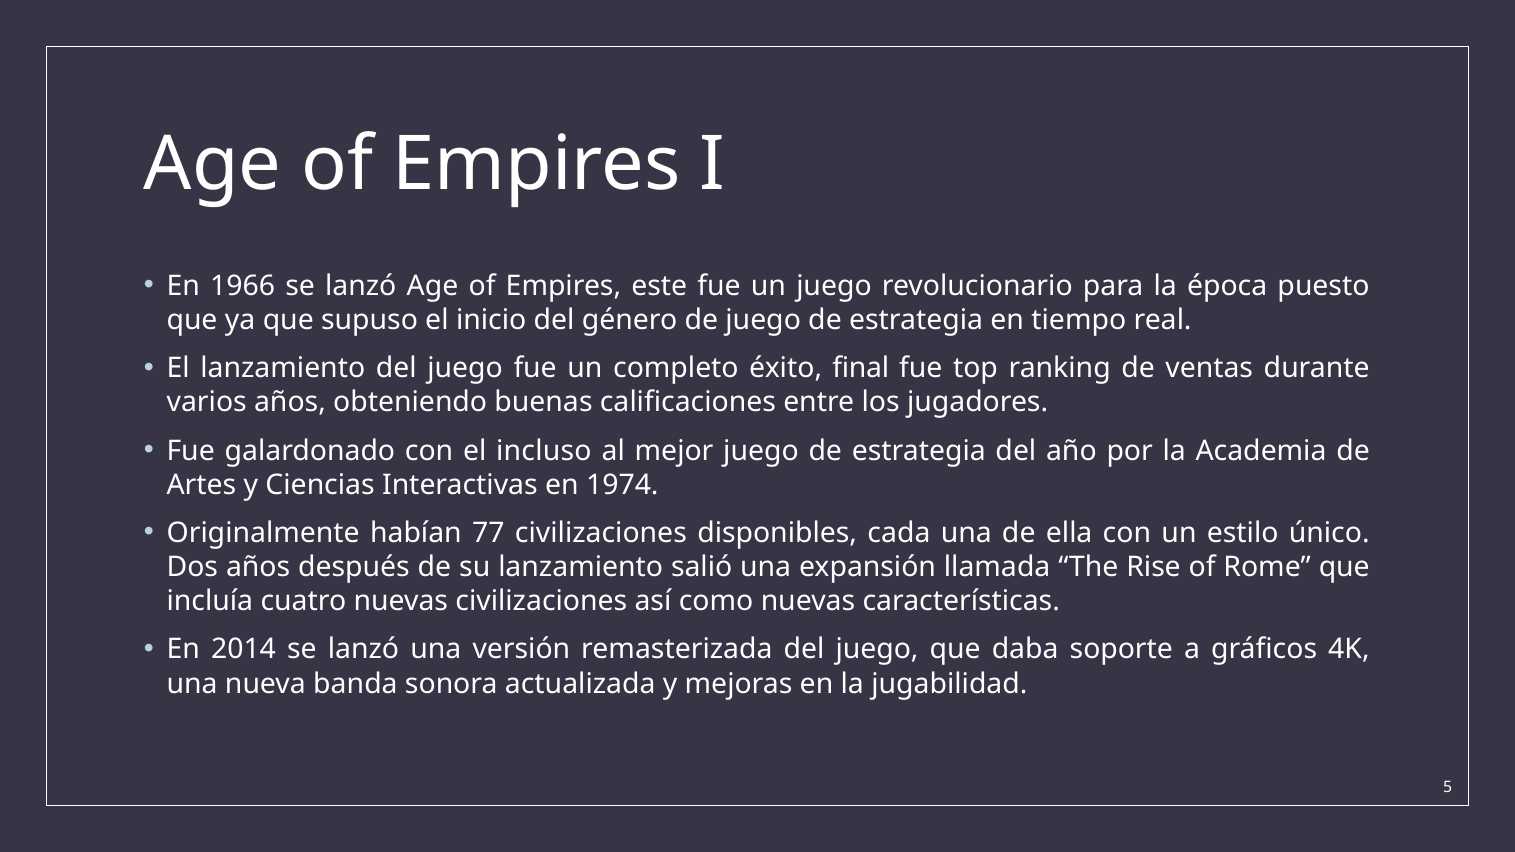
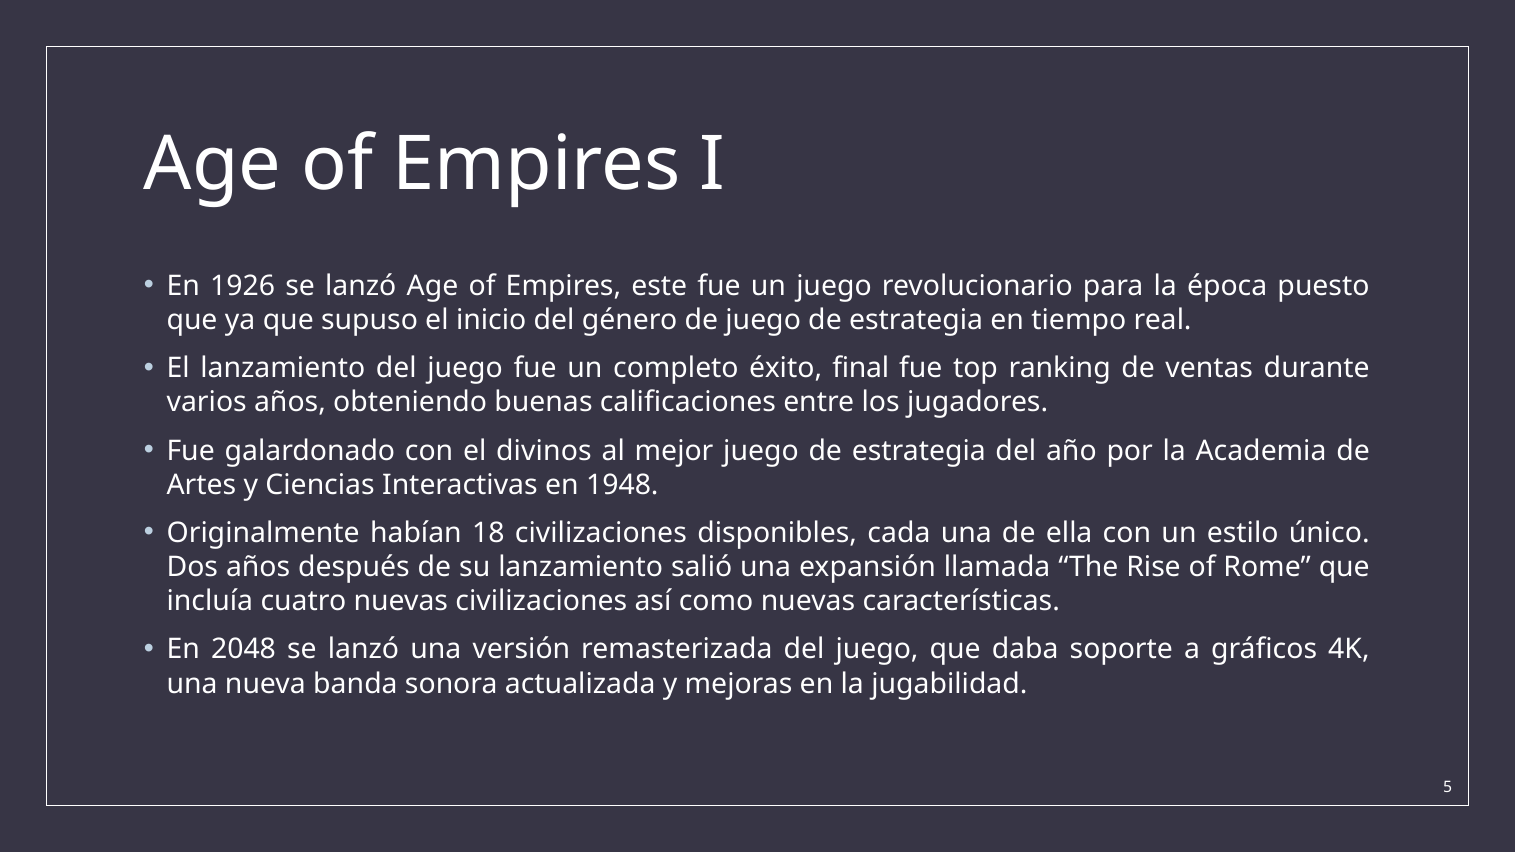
1966: 1966 -> 1926
incluso: incluso -> divinos
1974: 1974 -> 1948
77: 77 -> 18
2014: 2014 -> 2048
